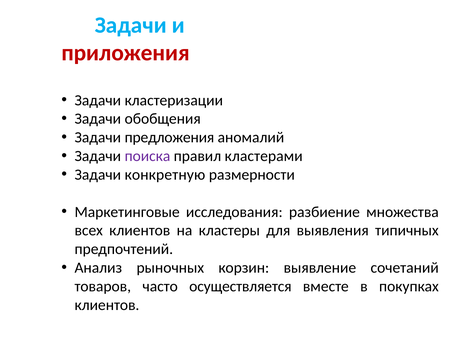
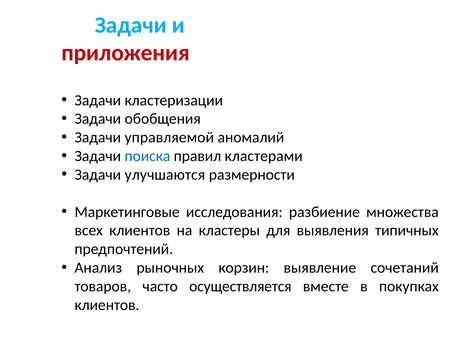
предложения: предложения -> управляемой
поиска colour: purple -> blue
конкретную: конкретную -> улучшаются
